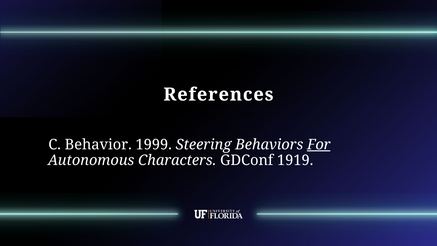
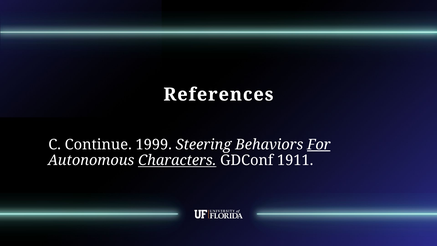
Behavior: Behavior -> Continue
Characters underline: none -> present
1919: 1919 -> 1911
